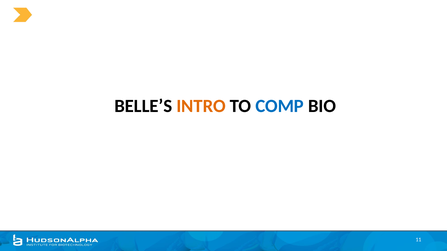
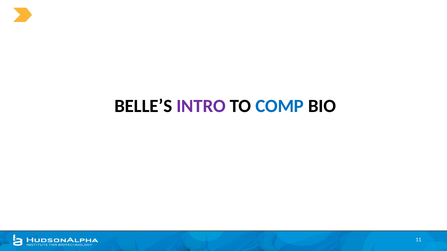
INTRO colour: orange -> purple
